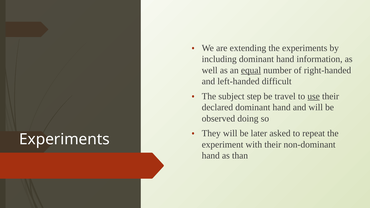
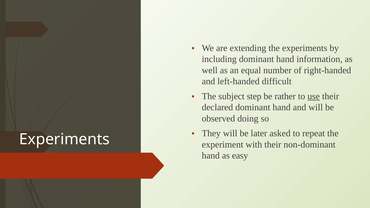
equal underline: present -> none
travel: travel -> rather
than: than -> easy
